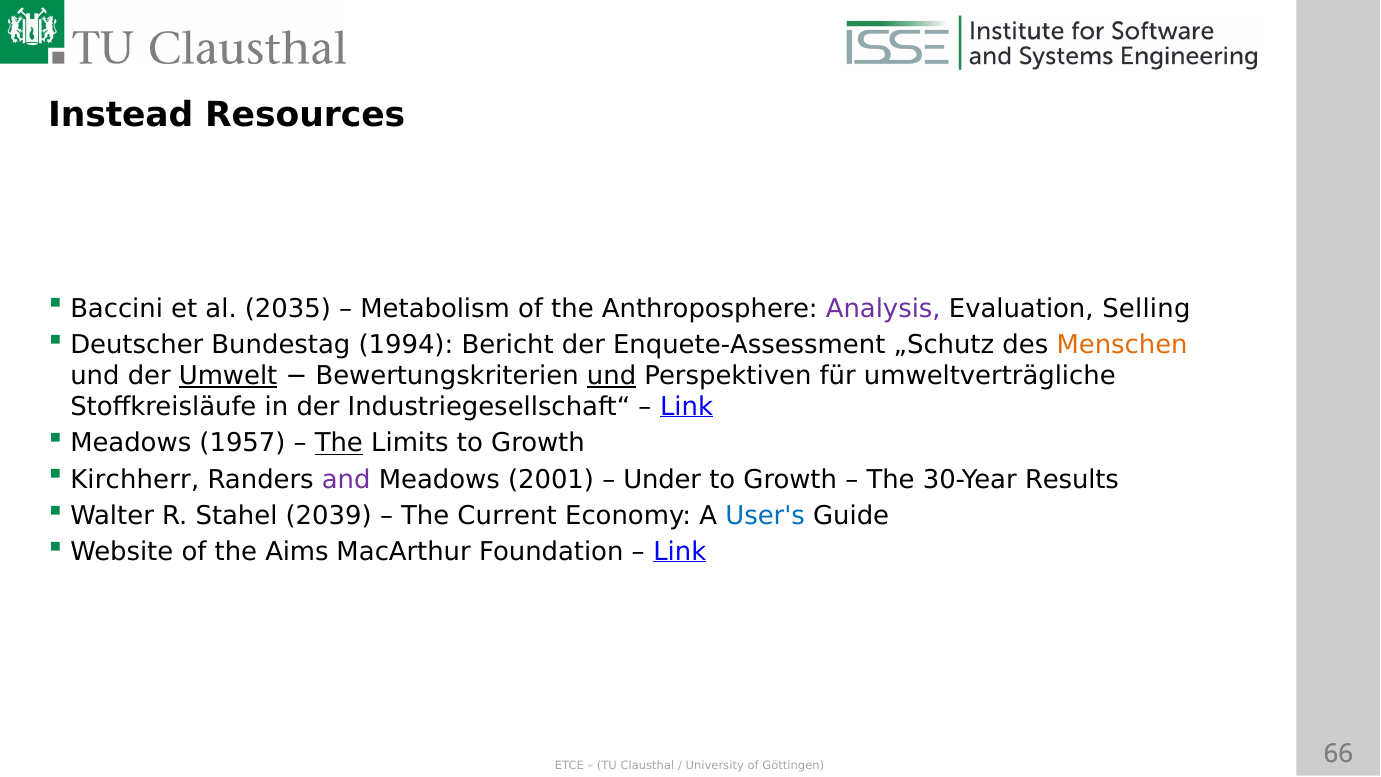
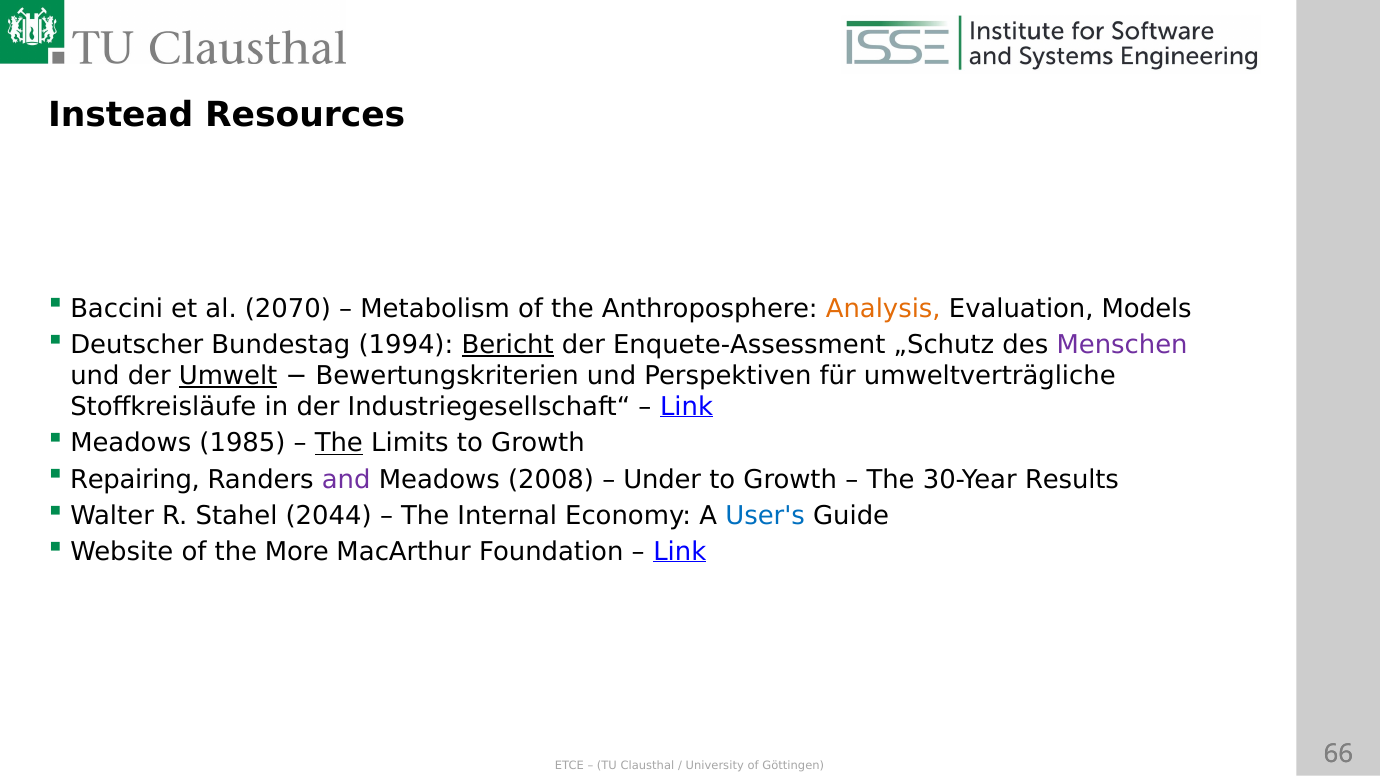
2035: 2035 -> 2070
Analysis colour: purple -> orange
Selling: Selling -> Models
Bericht underline: none -> present
Menschen colour: orange -> purple
und at (612, 376) underline: present -> none
1957: 1957 -> 1985
Kirchherr: Kirchherr -> Repairing
2001: 2001 -> 2008
2039: 2039 -> 2044
Current: Current -> Internal
Aims: Aims -> More
